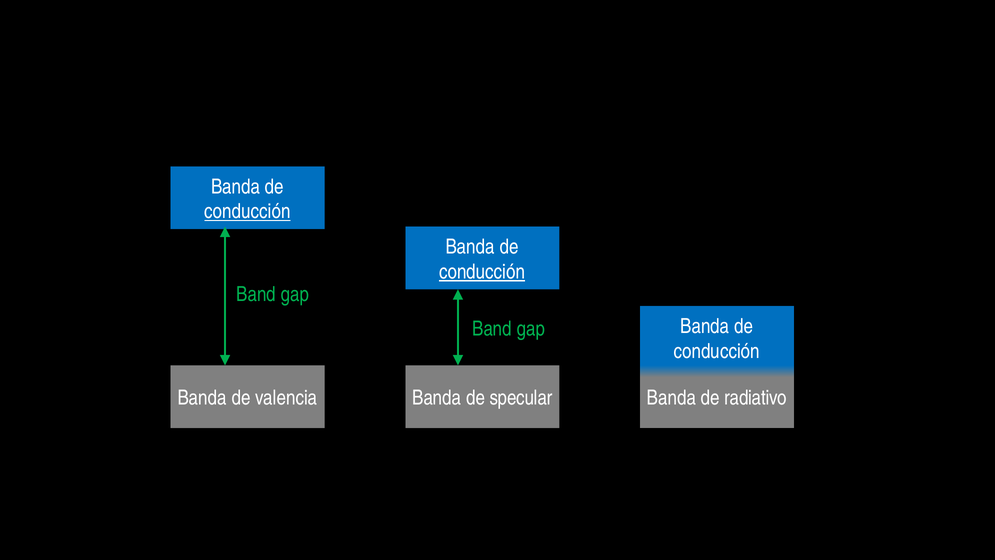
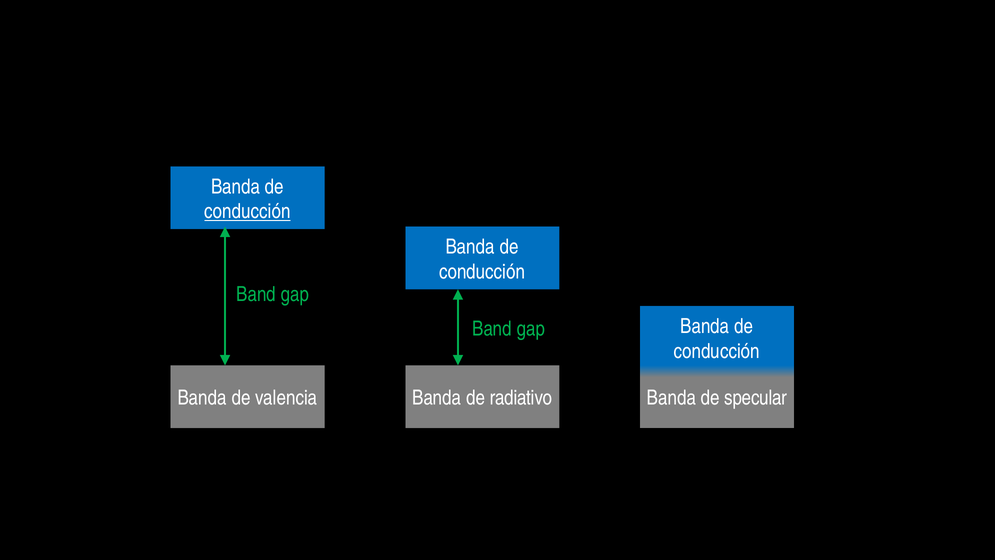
conducción at (482, 272) underline: present -> none
specular: specular -> radiativo
radiativo: radiativo -> specular
